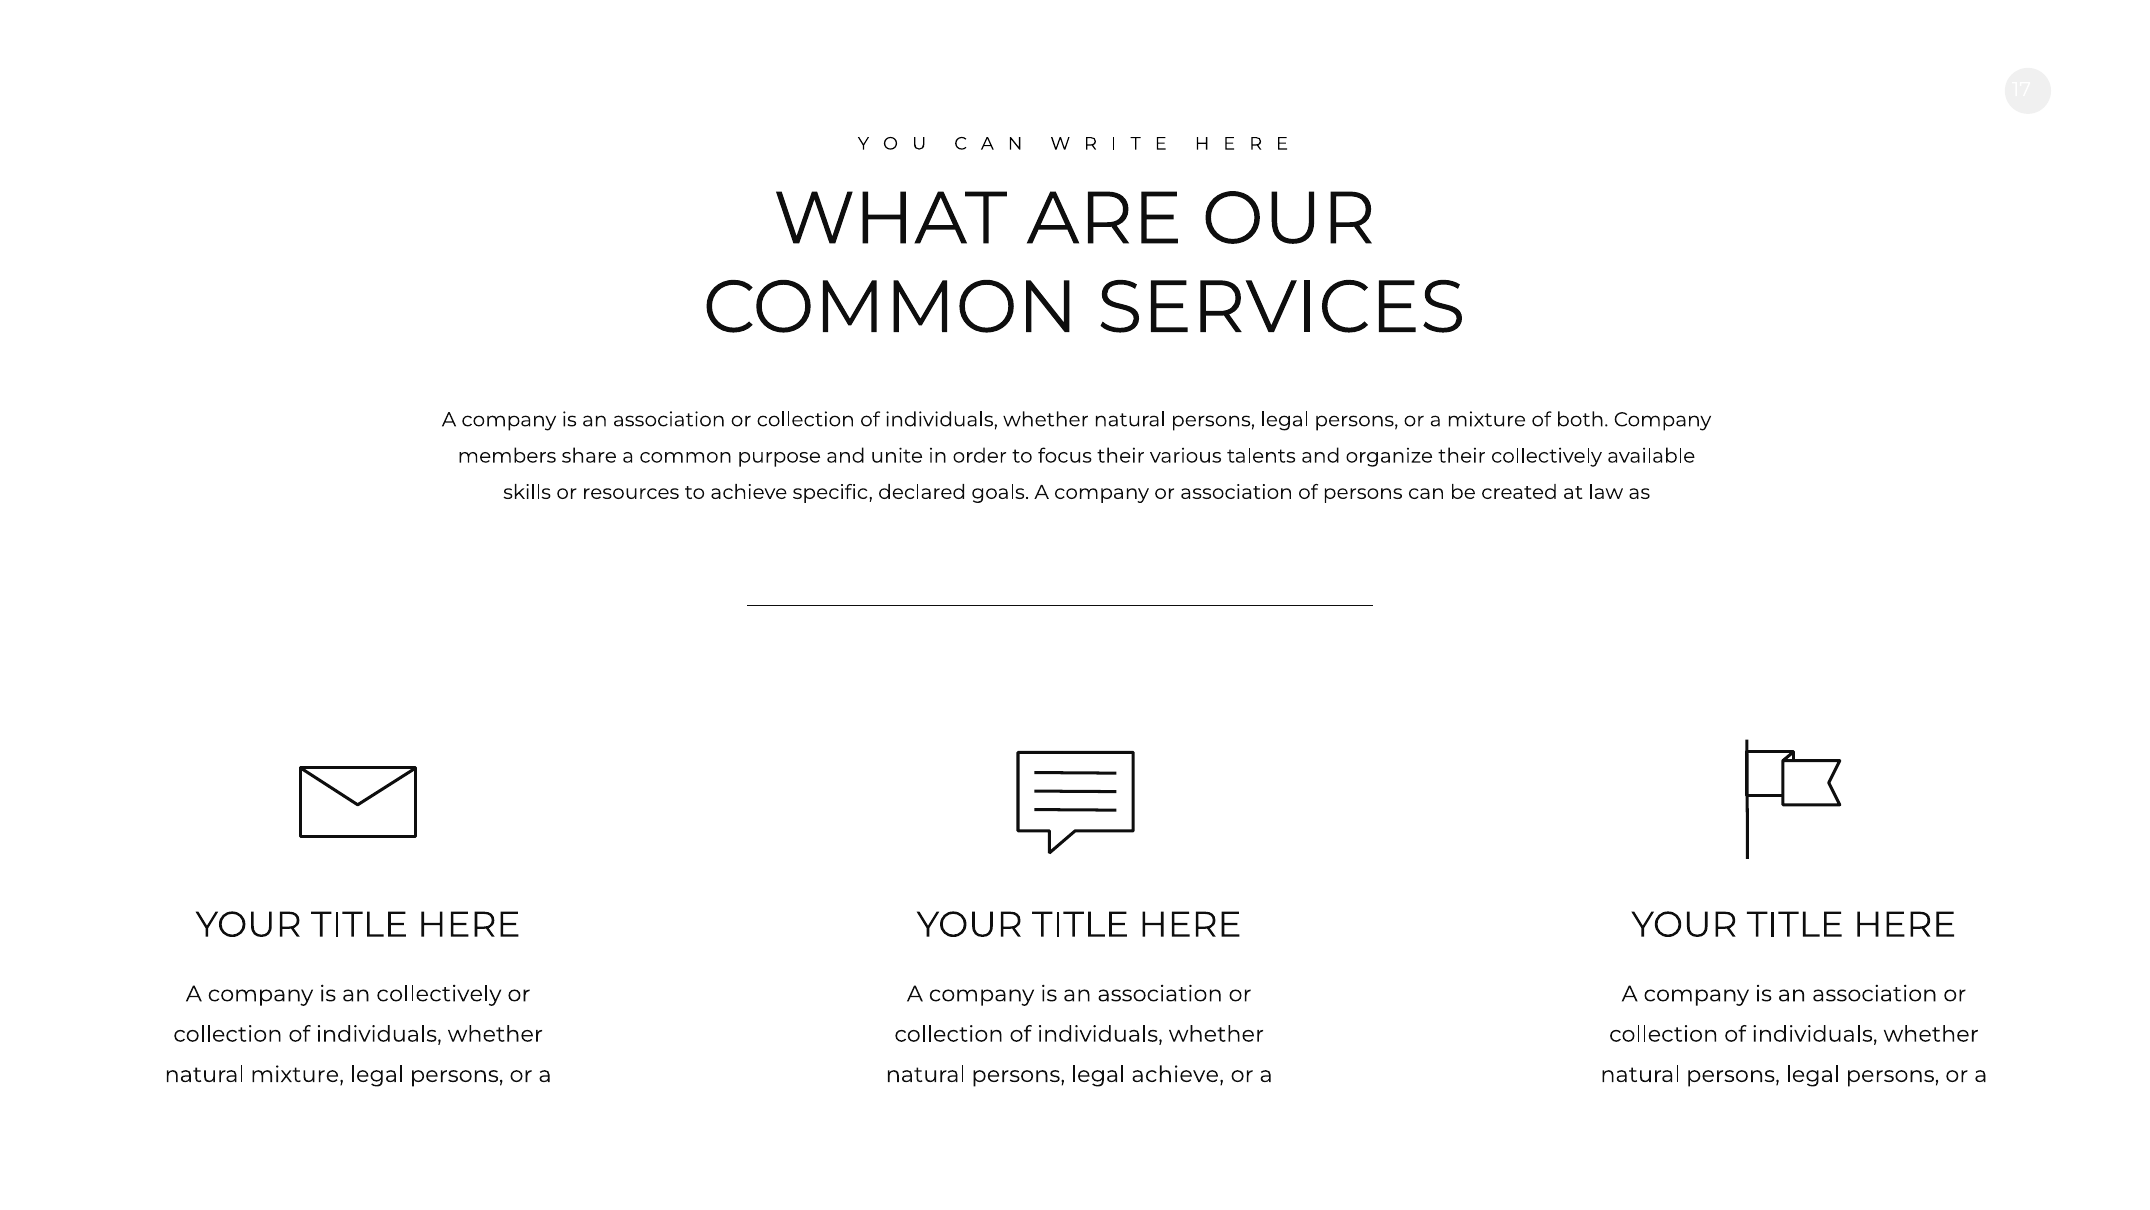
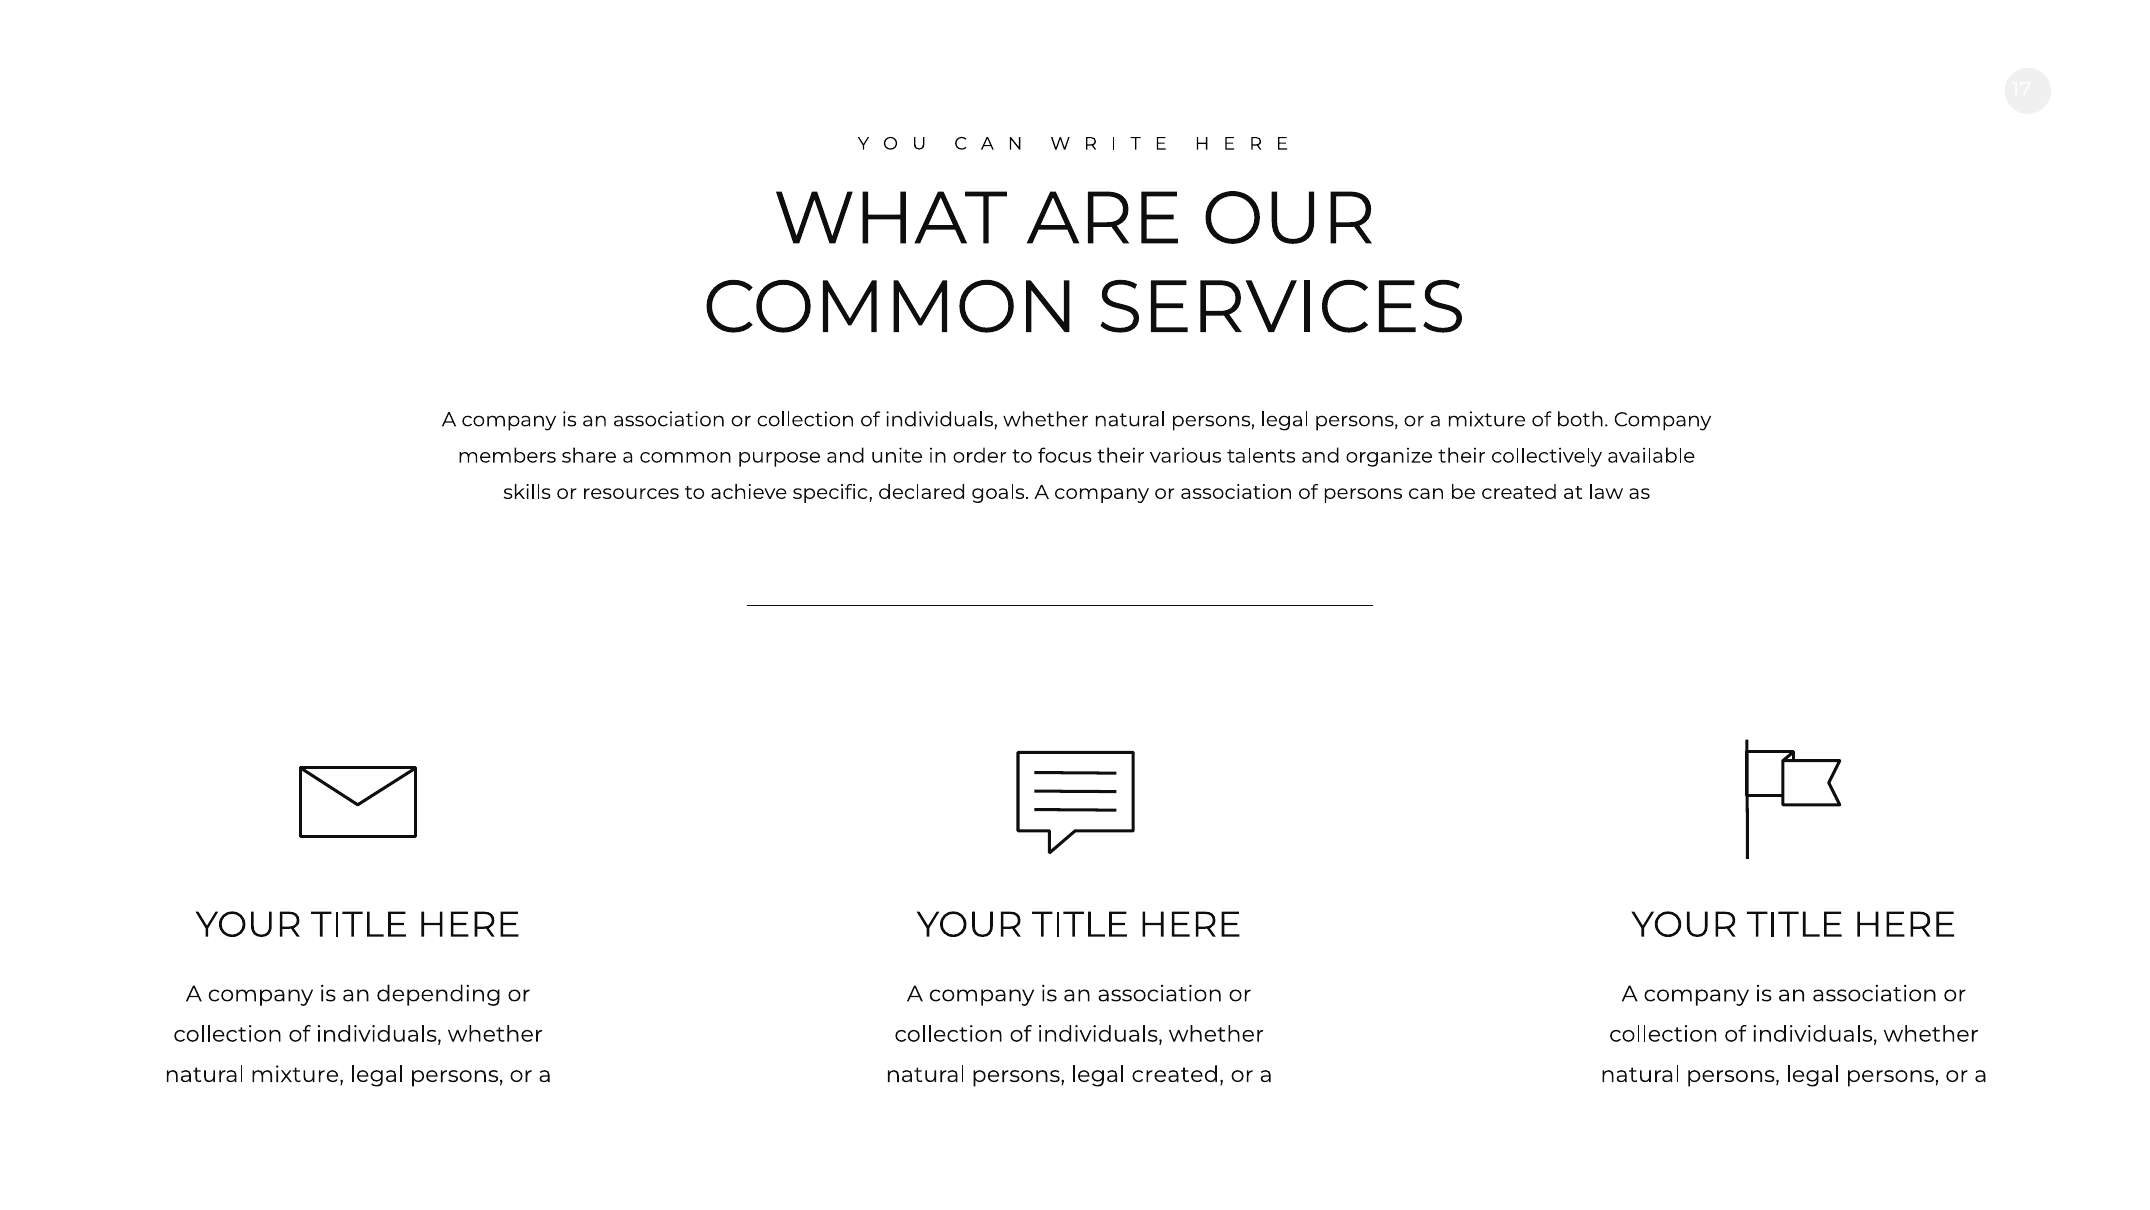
an collectively: collectively -> depending
legal achieve: achieve -> created
